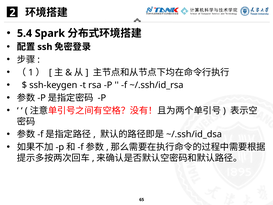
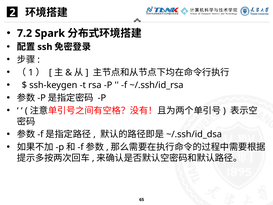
5.4: 5.4 -> 7.2
